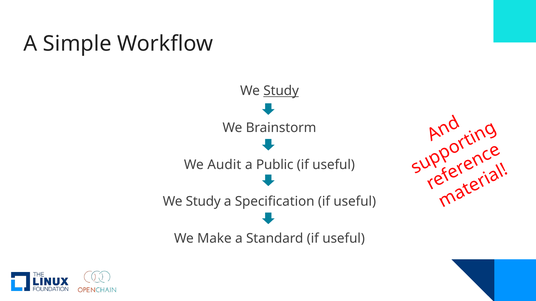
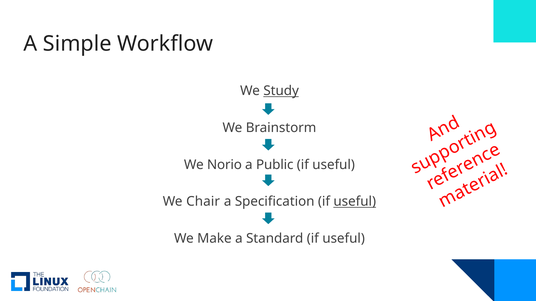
Audit: Audit -> Norio
Study at (203, 202): Study -> Chair
useful at (355, 202) underline: none -> present
